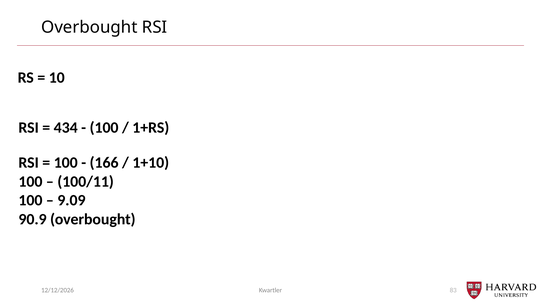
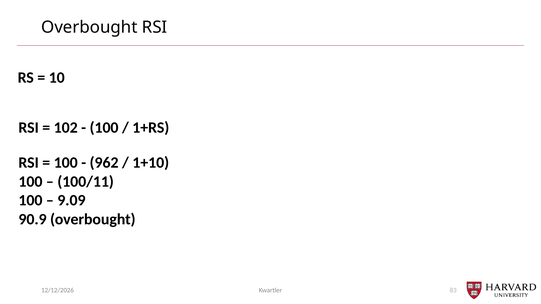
434: 434 -> 102
166: 166 -> 962
